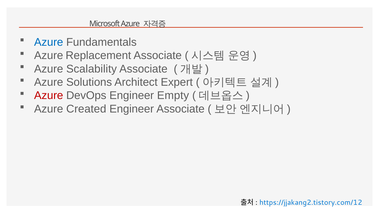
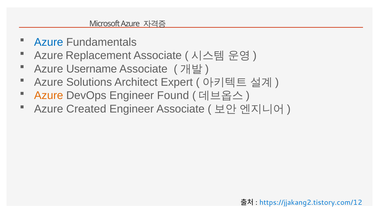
Scalability: Scalability -> Username
Azure at (49, 95) colour: red -> orange
Empty: Empty -> Found
